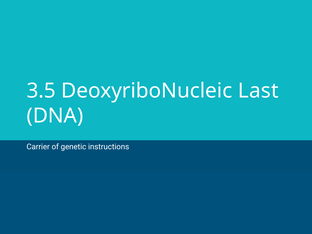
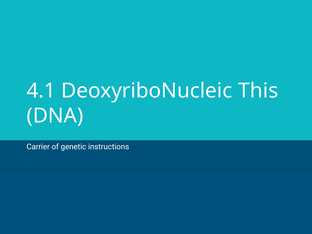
3.5: 3.5 -> 4.1
Last: Last -> This
